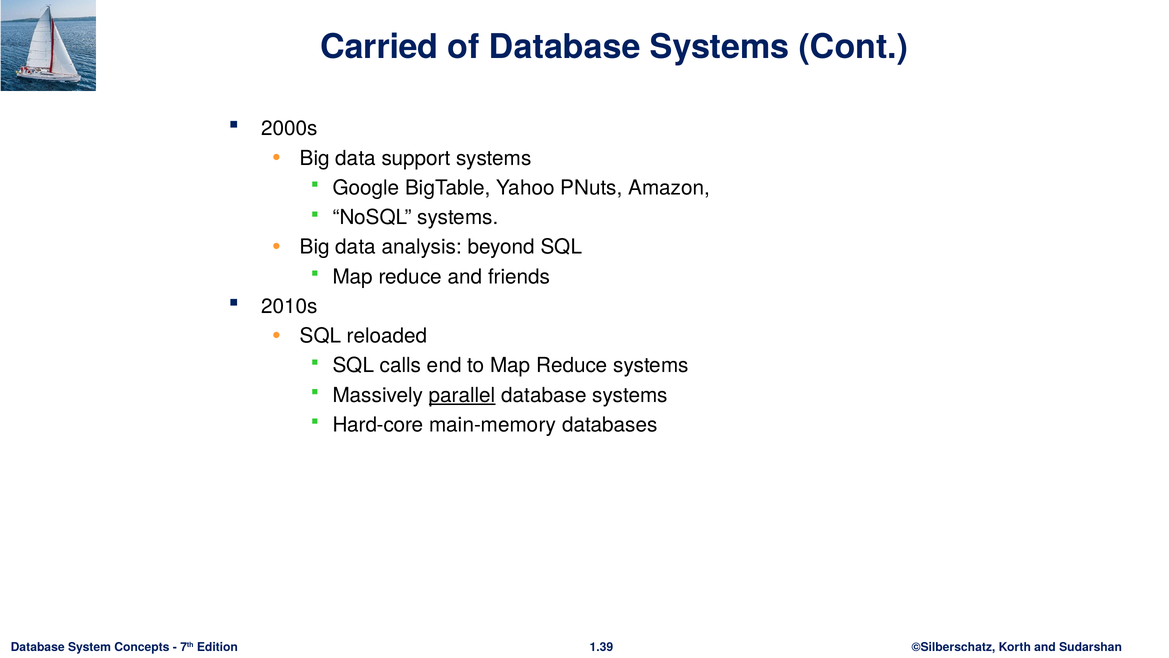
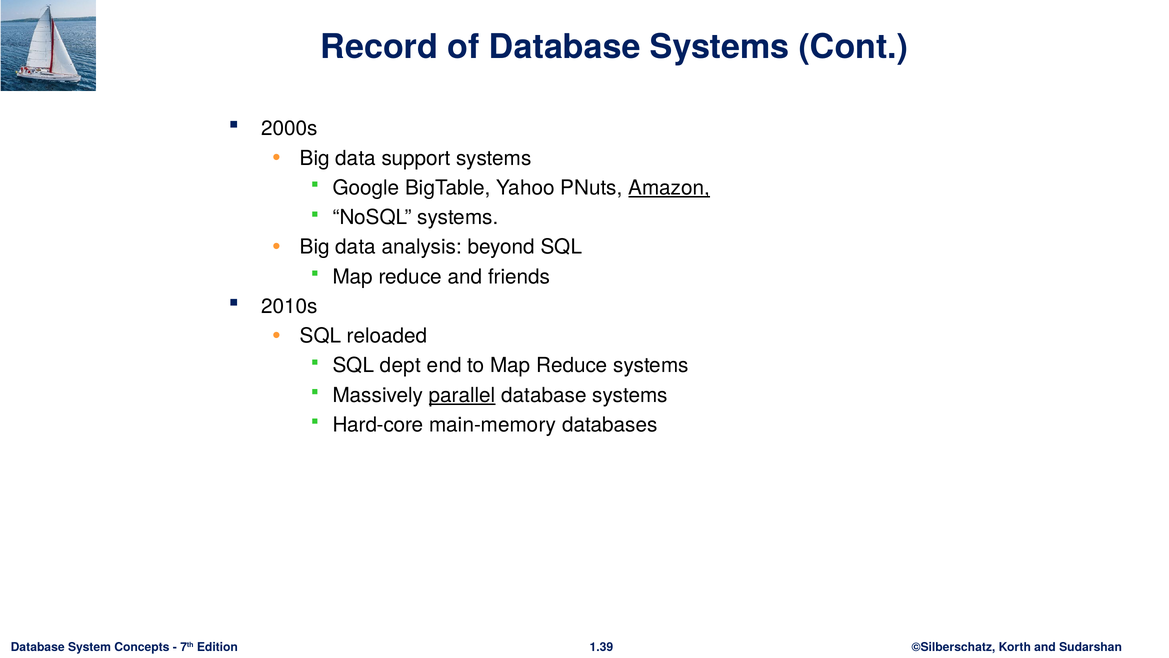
Carried: Carried -> Record
Amazon underline: none -> present
calls: calls -> dept
